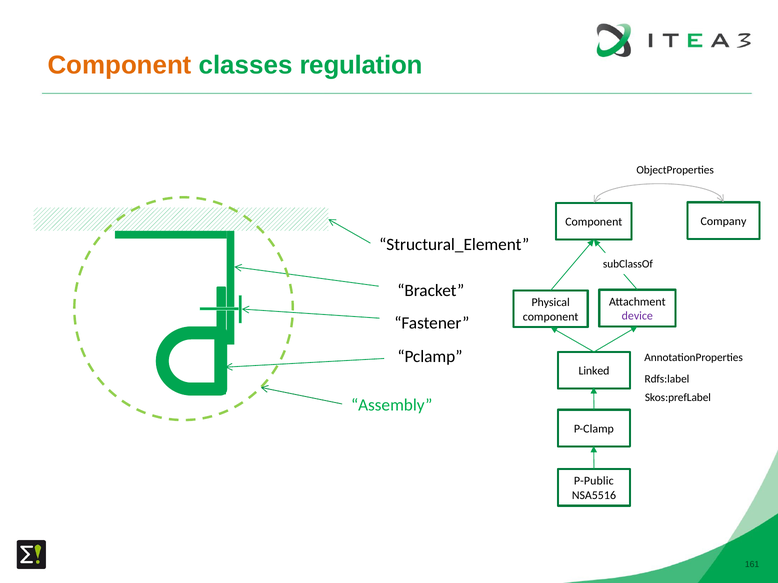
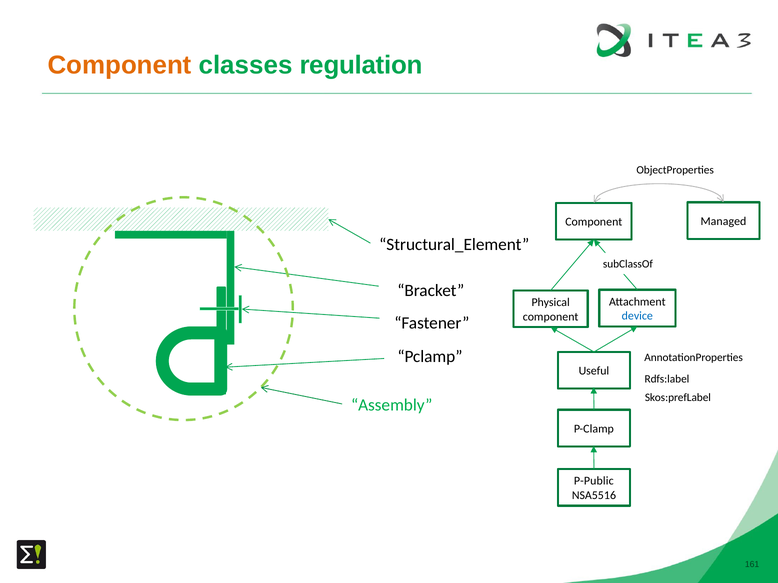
Company: Company -> Managed
device colour: purple -> blue
Linked: Linked -> Useful
